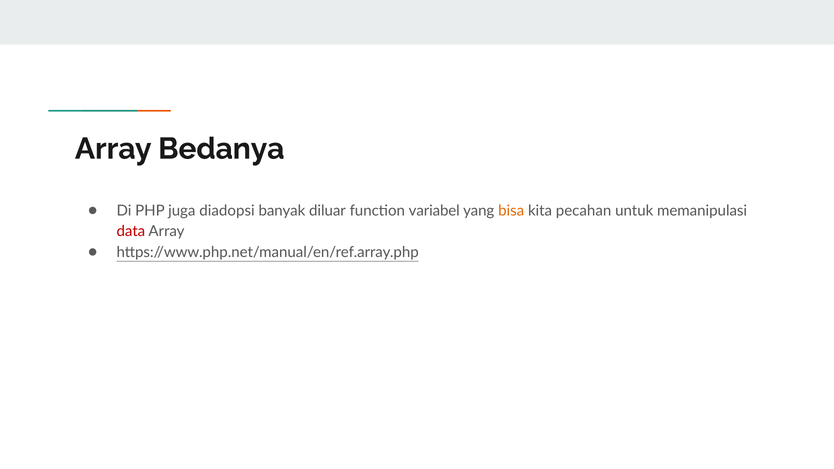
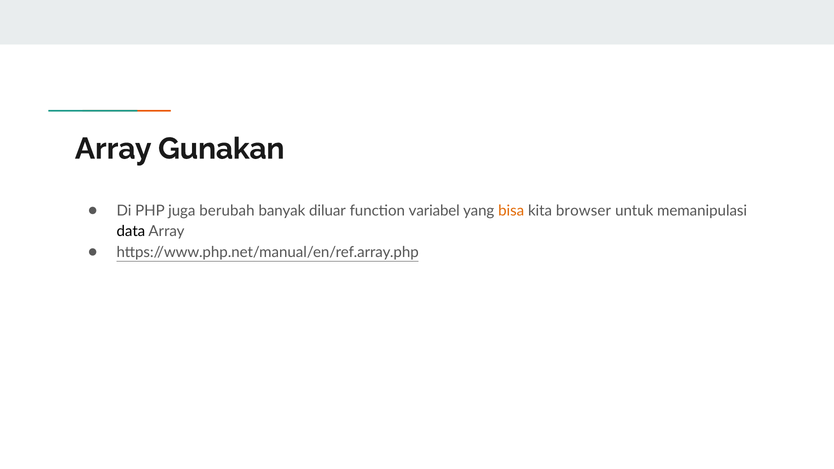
Bedanya: Bedanya -> Gunakan
diadopsi: diadopsi -> berubah
pecahan: pecahan -> browser
data colour: red -> black
